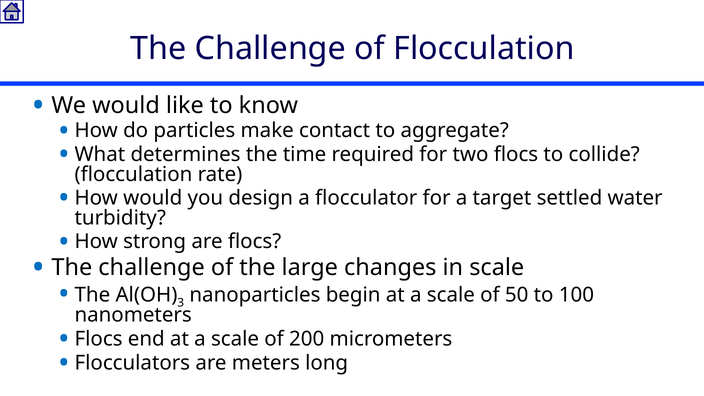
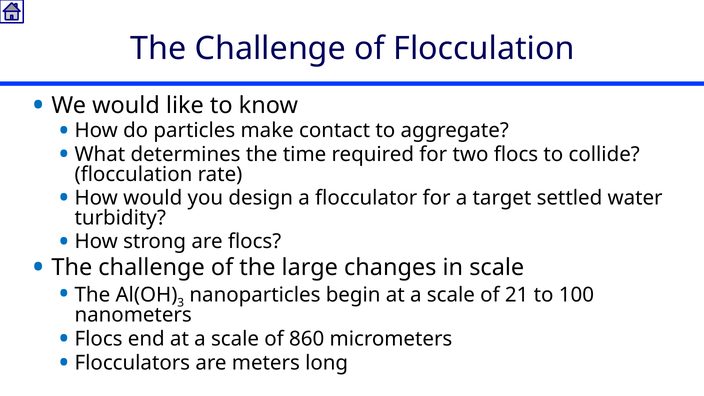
50: 50 -> 21
200: 200 -> 860
